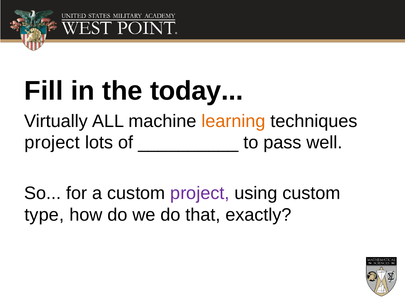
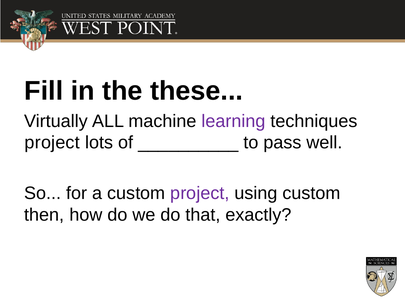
today: today -> these
learning colour: orange -> purple
type: type -> then
